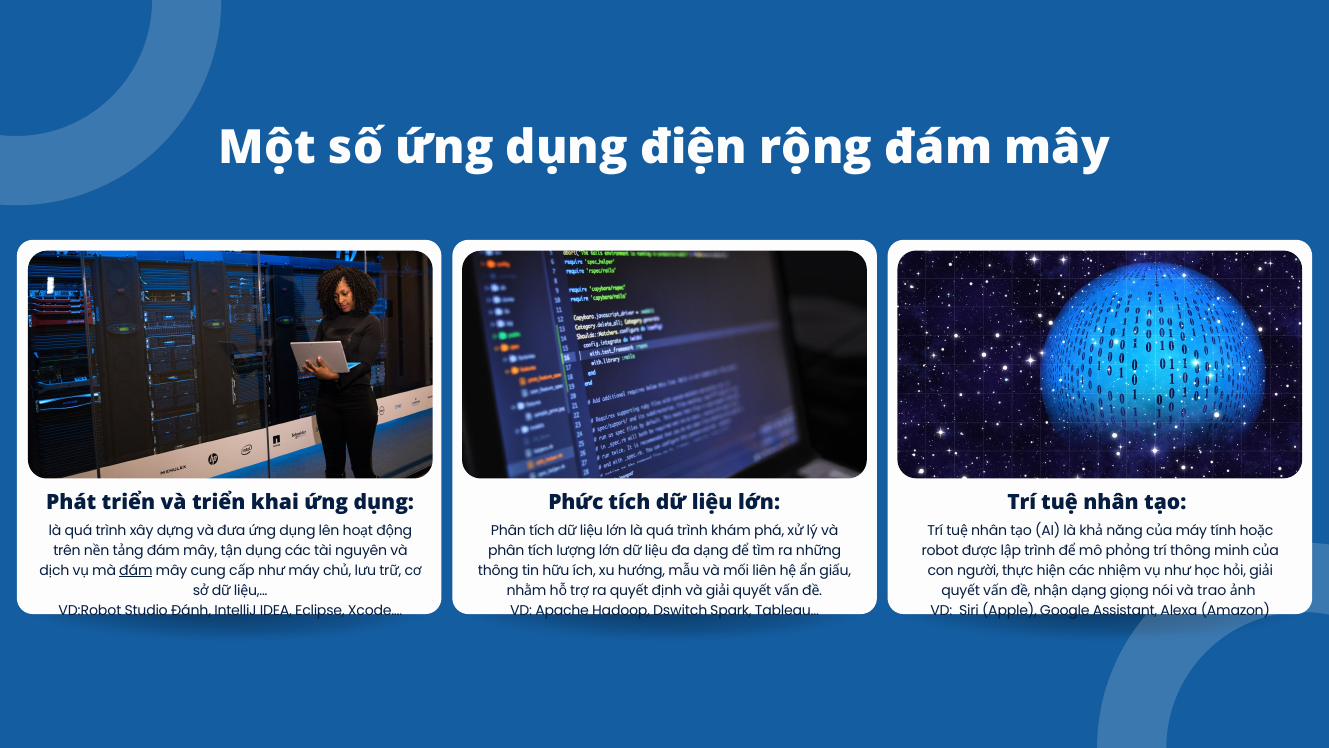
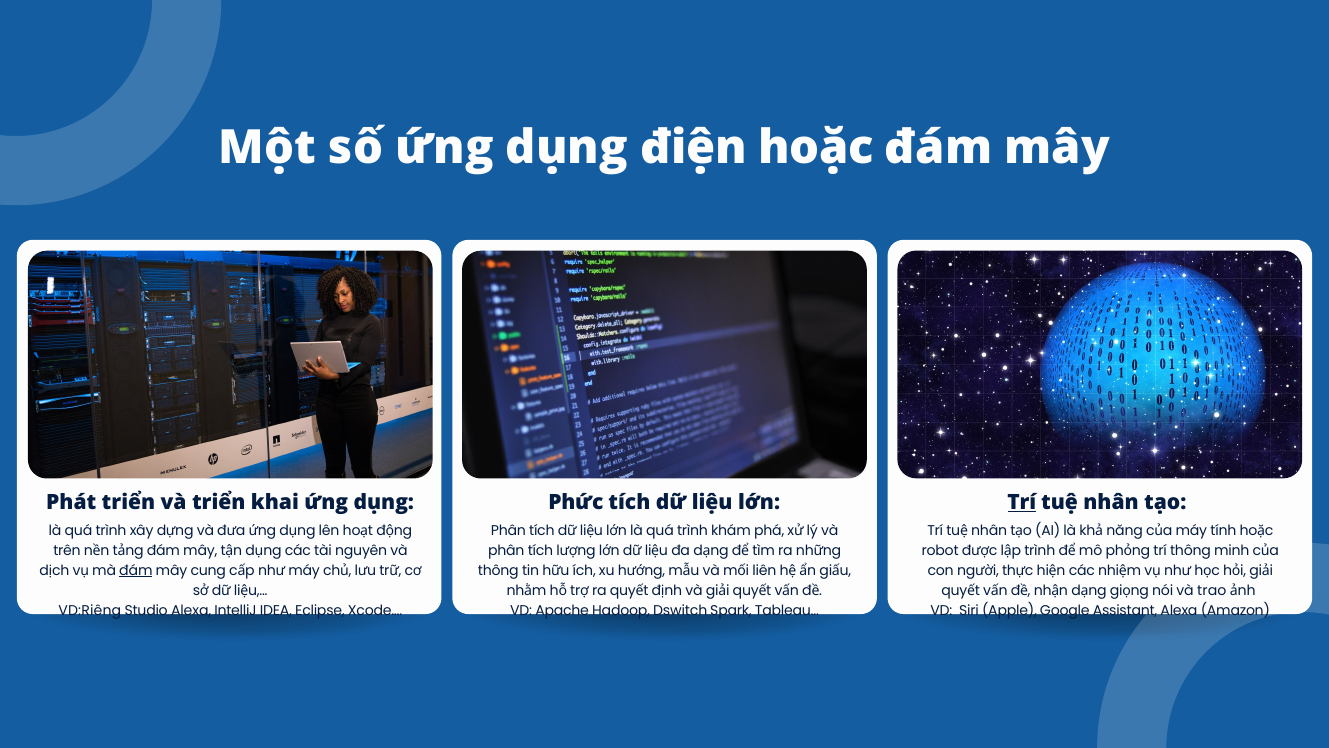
rộng: rộng -> hoặc
Trí at (1022, 502) underline: none -> present
VD:Robot: VD:Robot -> VD:Riêng
Studio Đánh: Đánh -> Alexa
